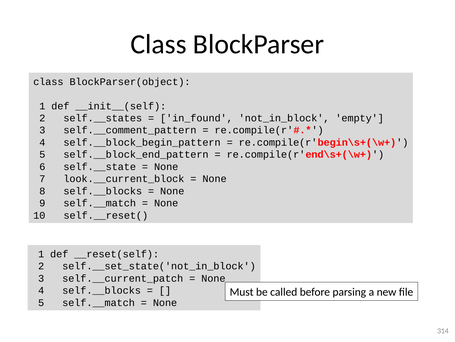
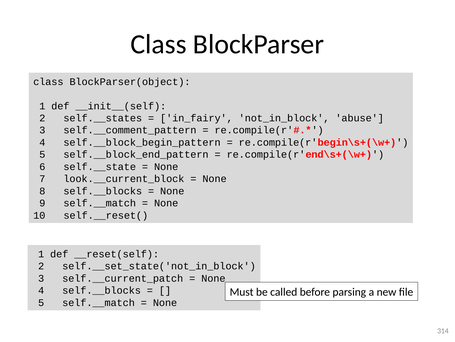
in_found: in_found -> in_fairy
empty: empty -> abuse
